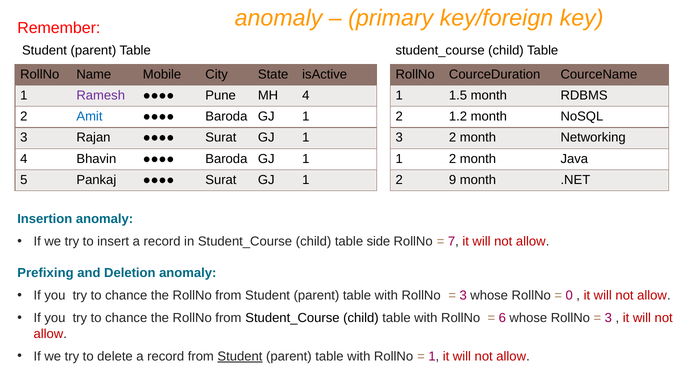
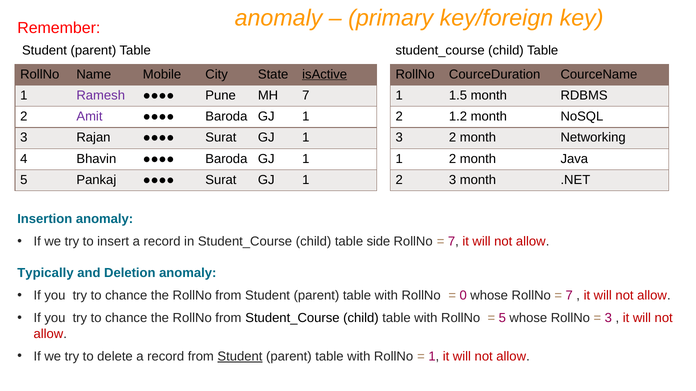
isActive underline: none -> present
MH 4: 4 -> 7
Amit colour: blue -> purple
2 9: 9 -> 3
Prefixing: Prefixing -> Typically
3 at (463, 296): 3 -> 0
0 at (569, 296): 0 -> 7
6 at (502, 318): 6 -> 5
